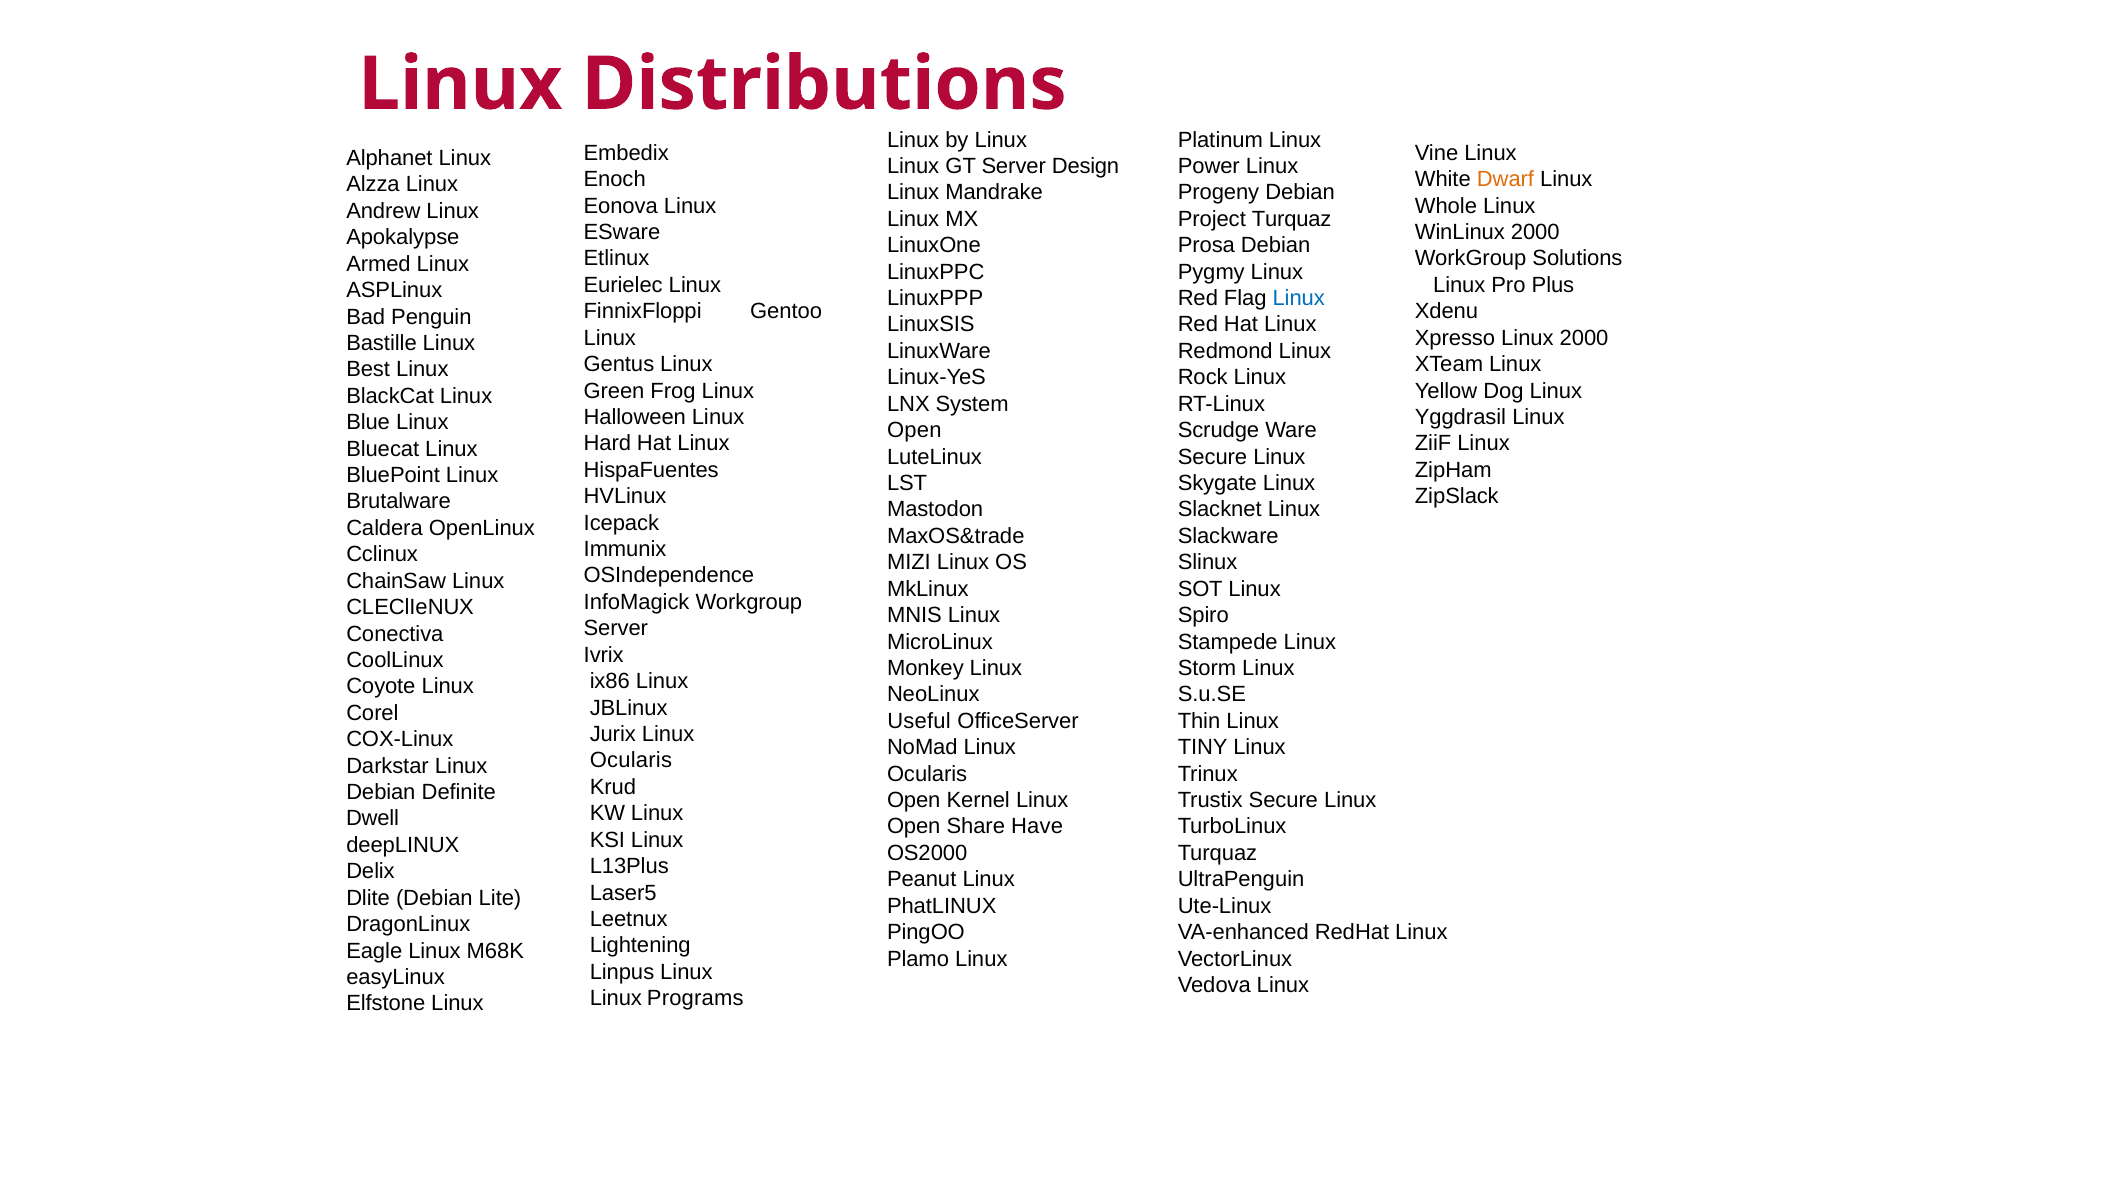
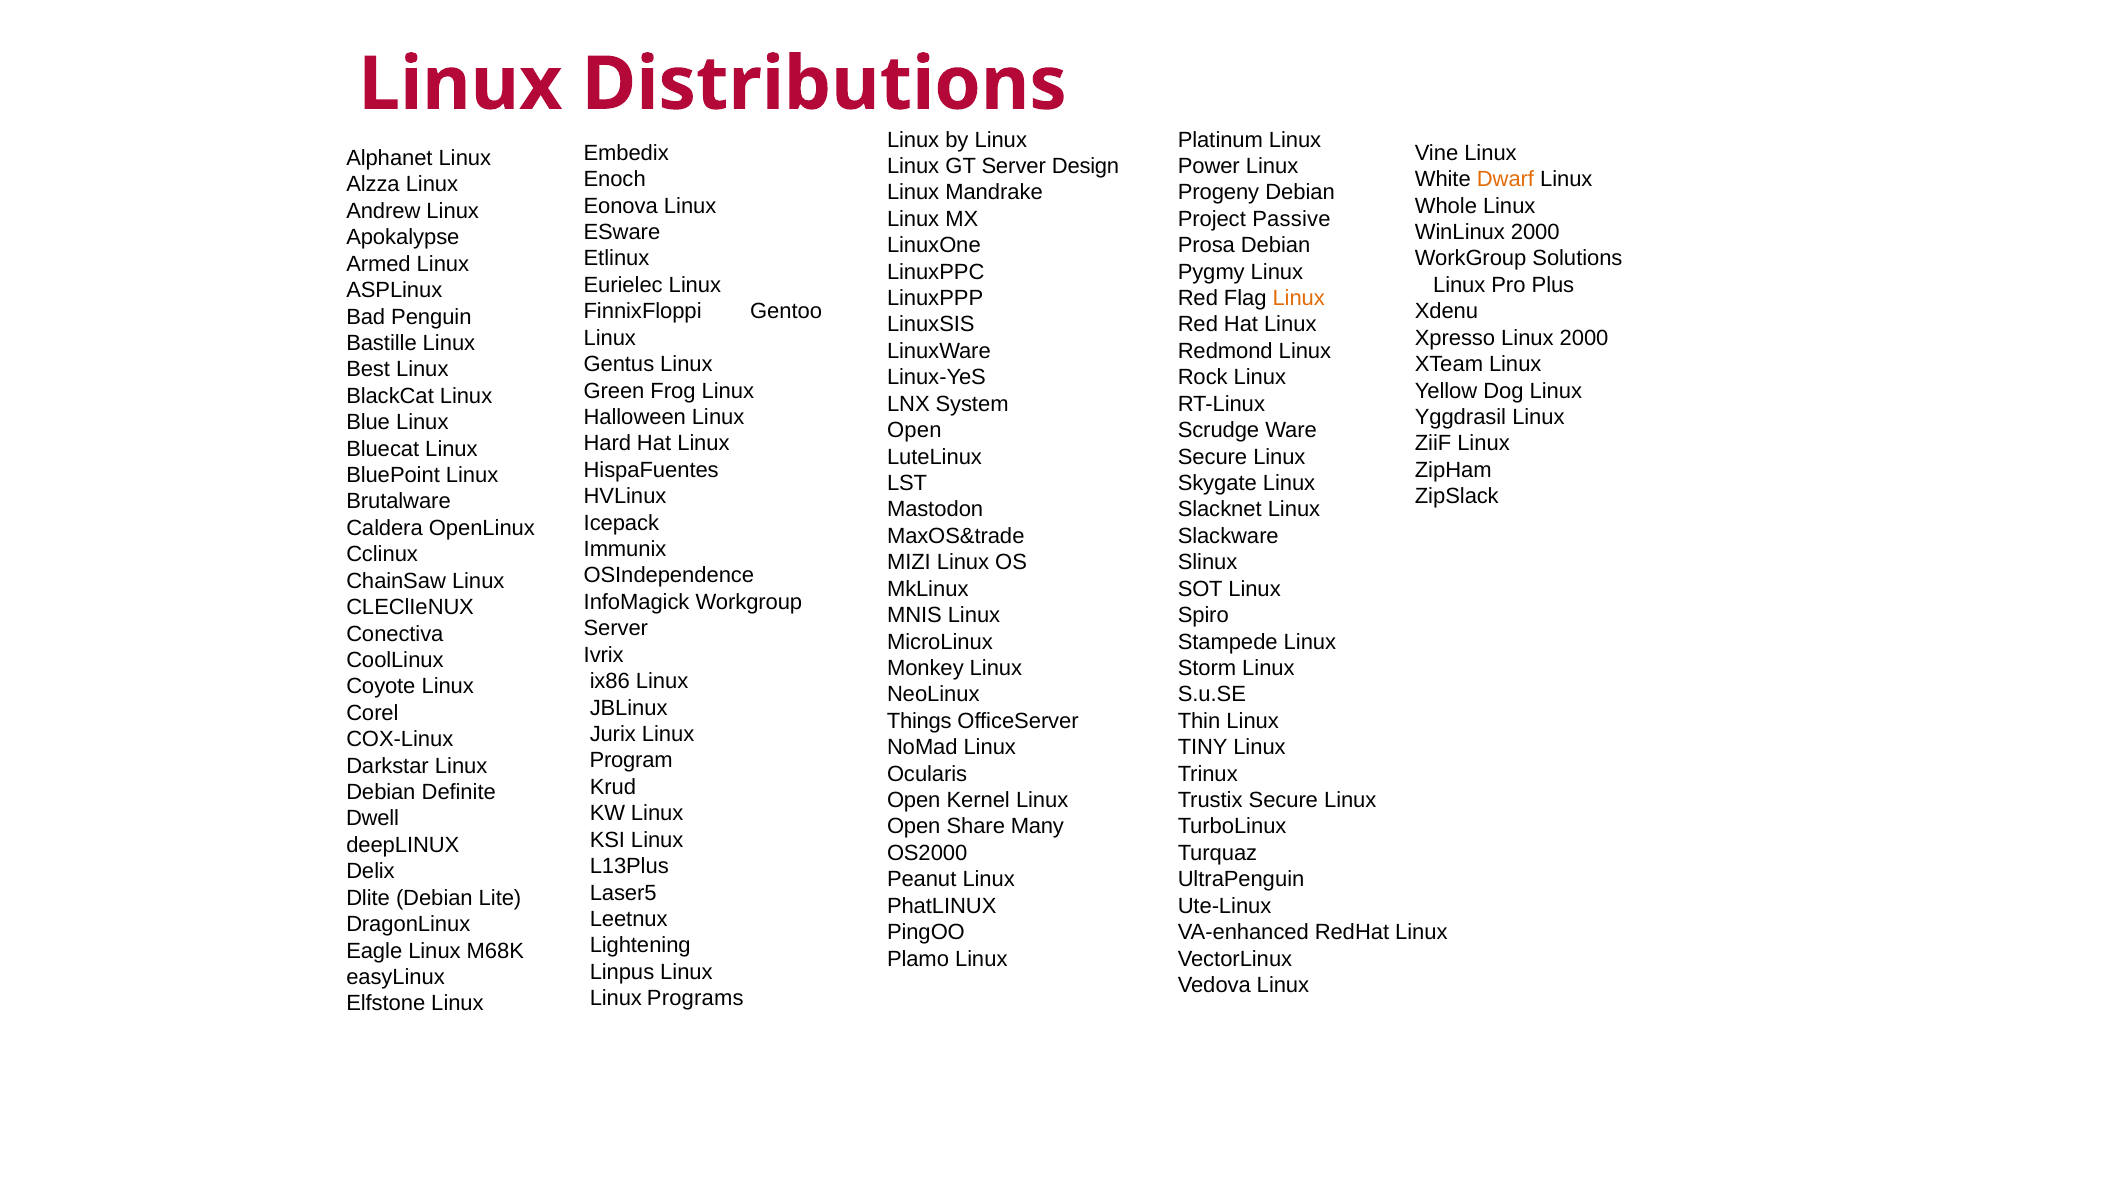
Project Turquaz: Turquaz -> Passive
Linux at (1299, 298) colour: blue -> orange
Useful: Useful -> Things
Ocularis at (631, 761): Ocularis -> Program
Have: Have -> Many
